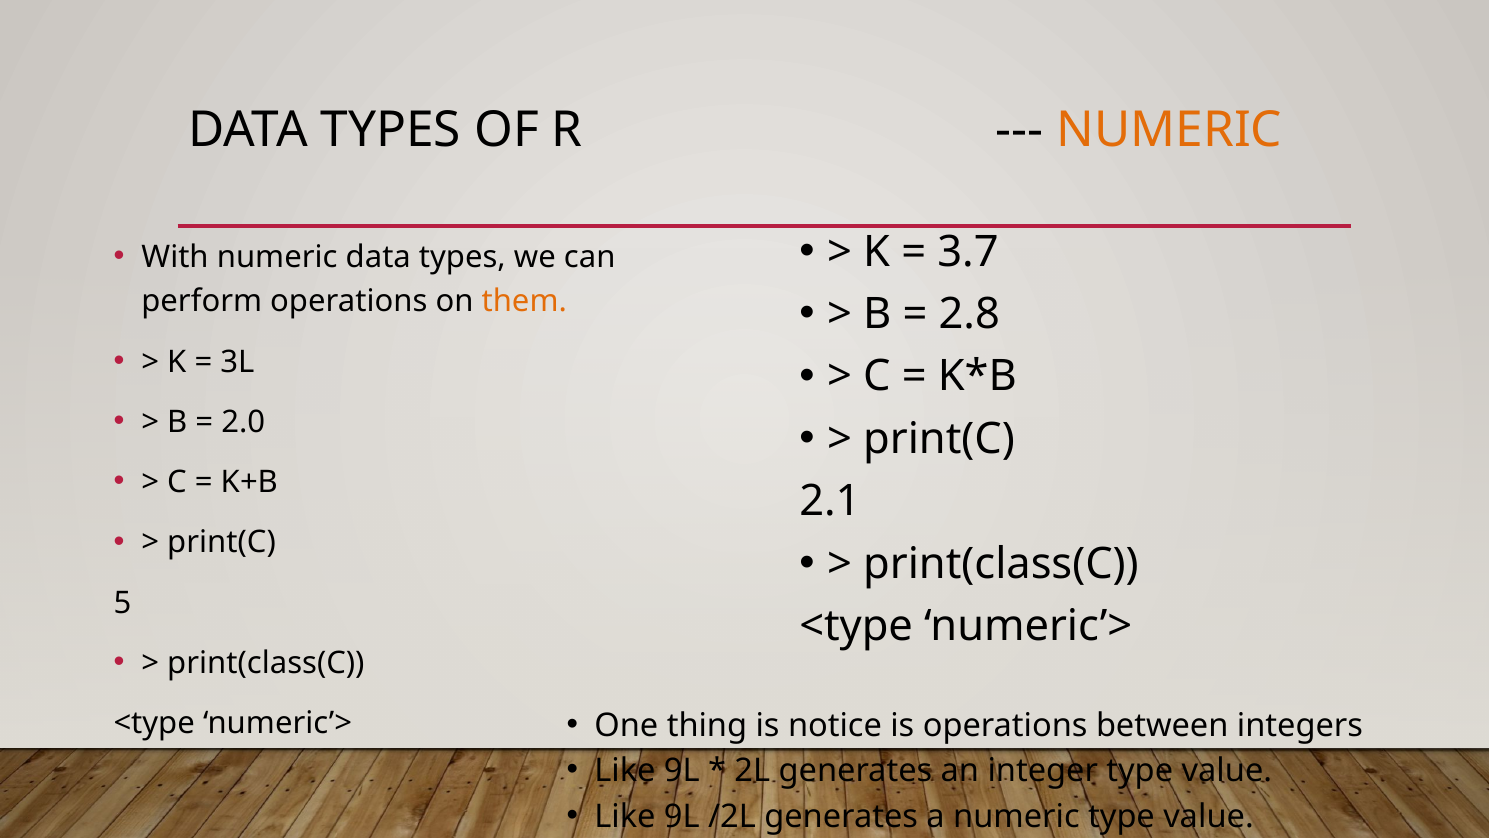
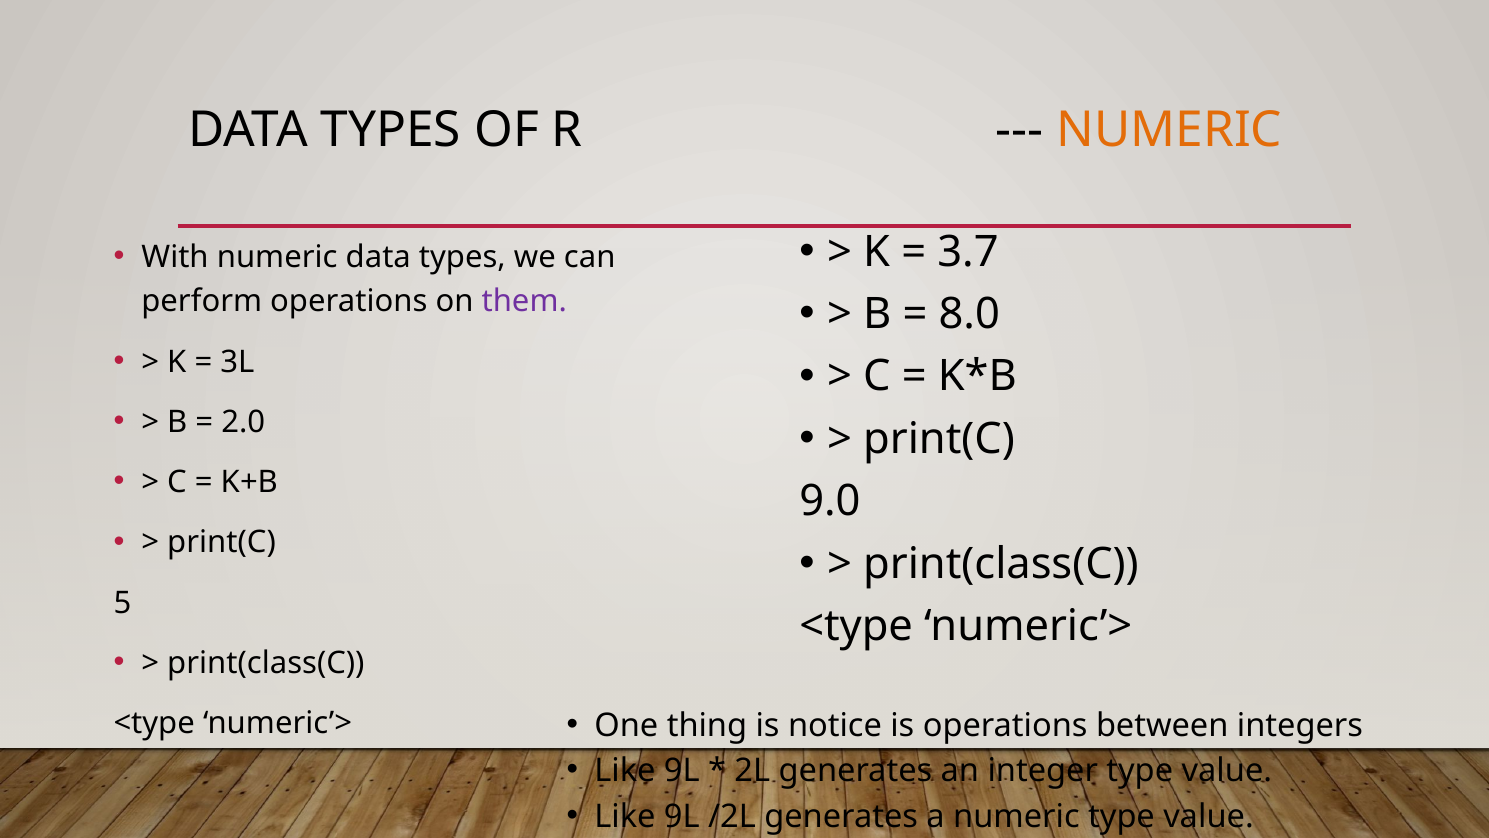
2.8: 2.8 -> 8.0
them colour: orange -> purple
2.1: 2.1 -> 9.0
